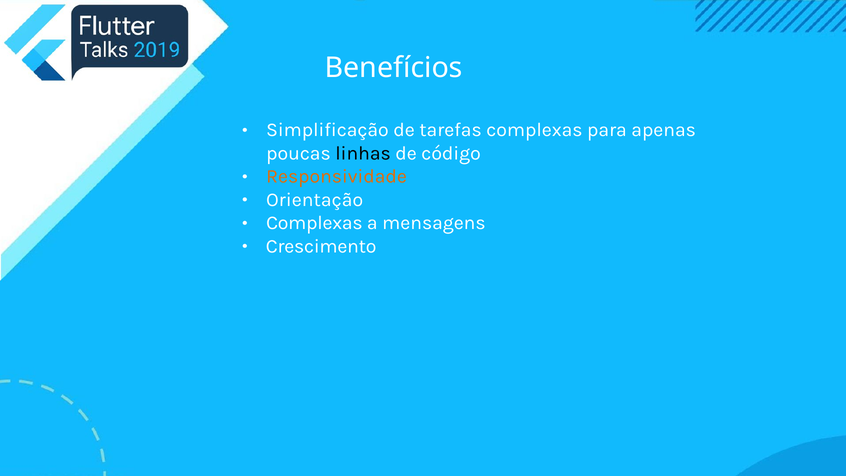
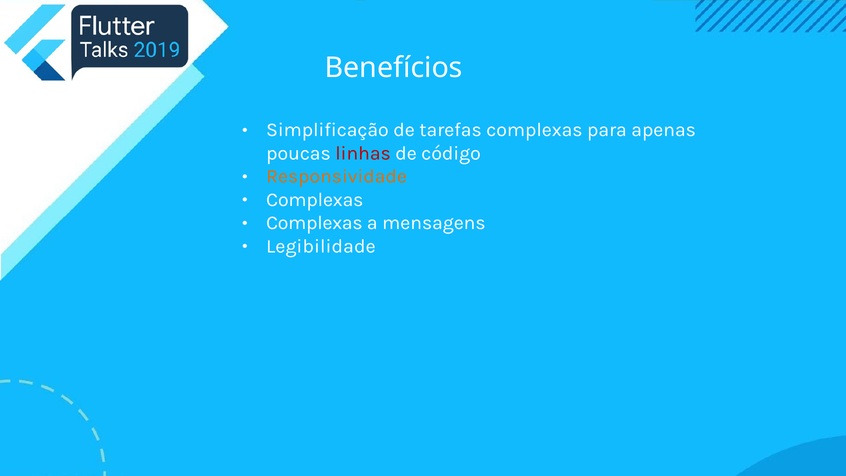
linhas colour: black -> red
Orientação at (315, 200): Orientação -> Complexas
Crescimento: Crescimento -> Legibilidade
